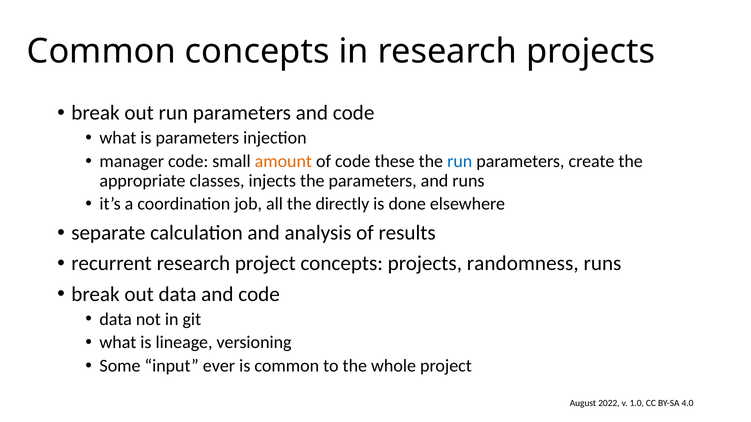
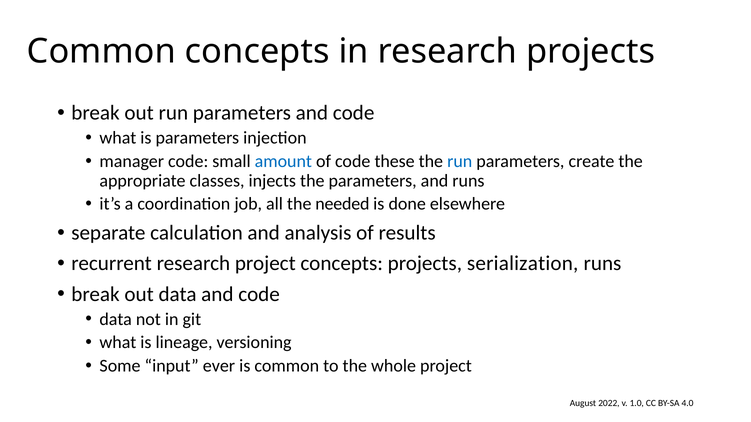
amount colour: orange -> blue
directly: directly -> needed
randomness: randomness -> serialization
